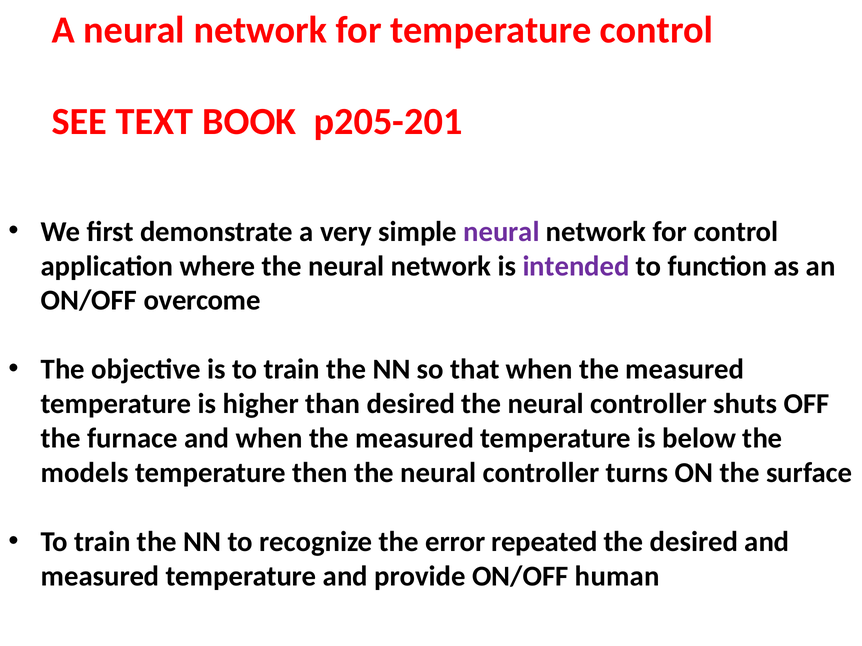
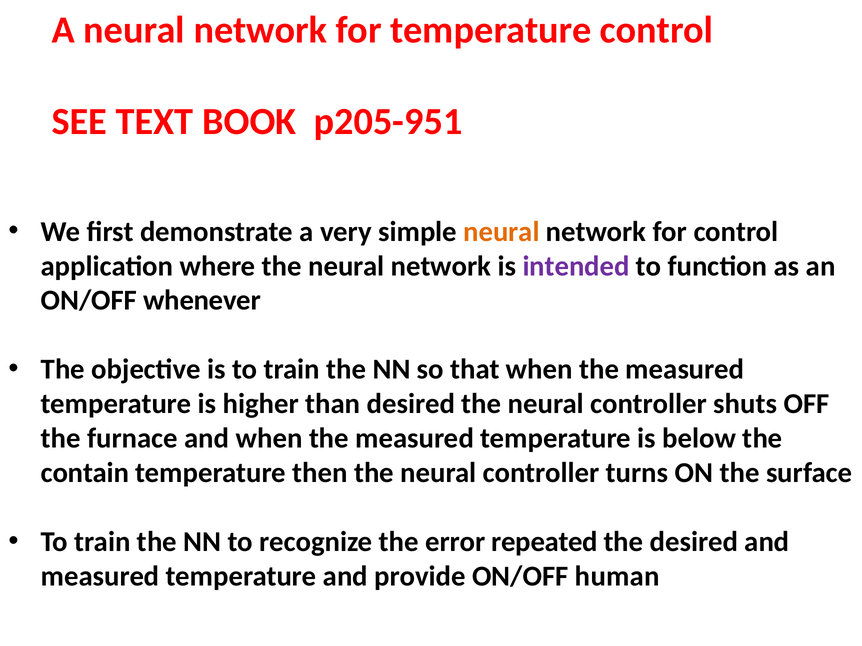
p205-201: p205-201 -> p205-951
neural at (501, 232) colour: purple -> orange
overcome: overcome -> whenever
models: models -> contain
